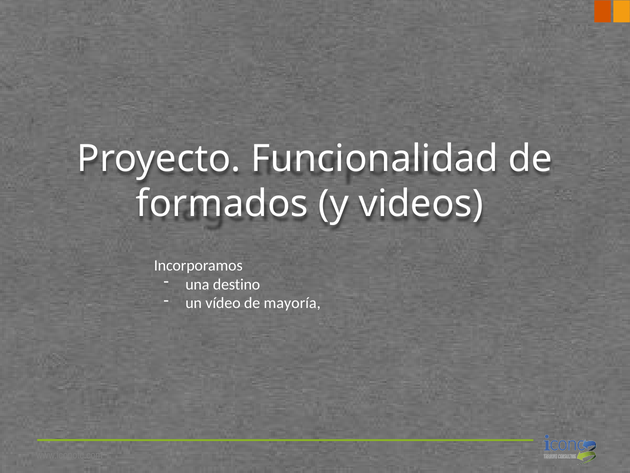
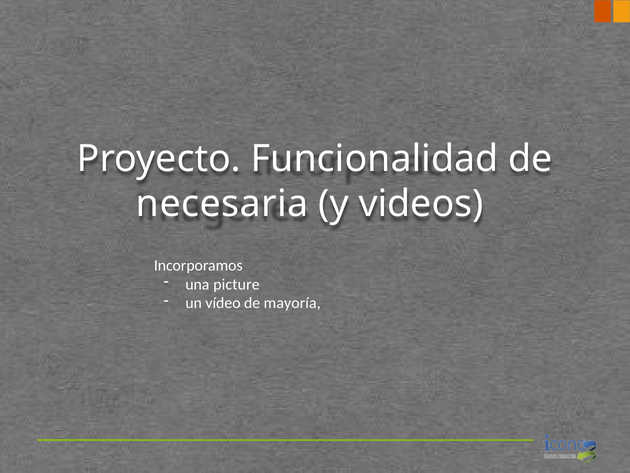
formados: formados -> necesaria
destino: destino -> picture
